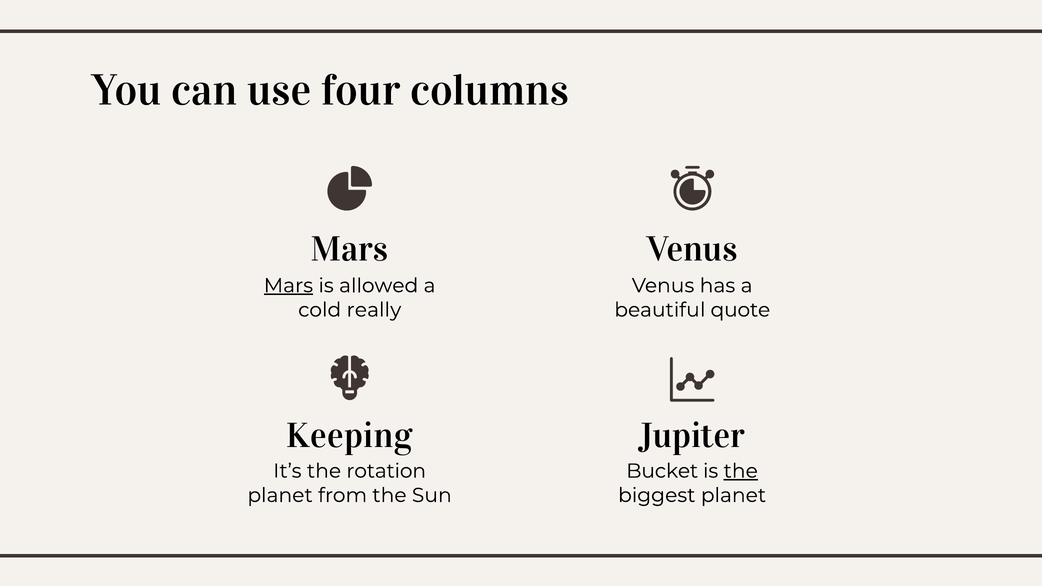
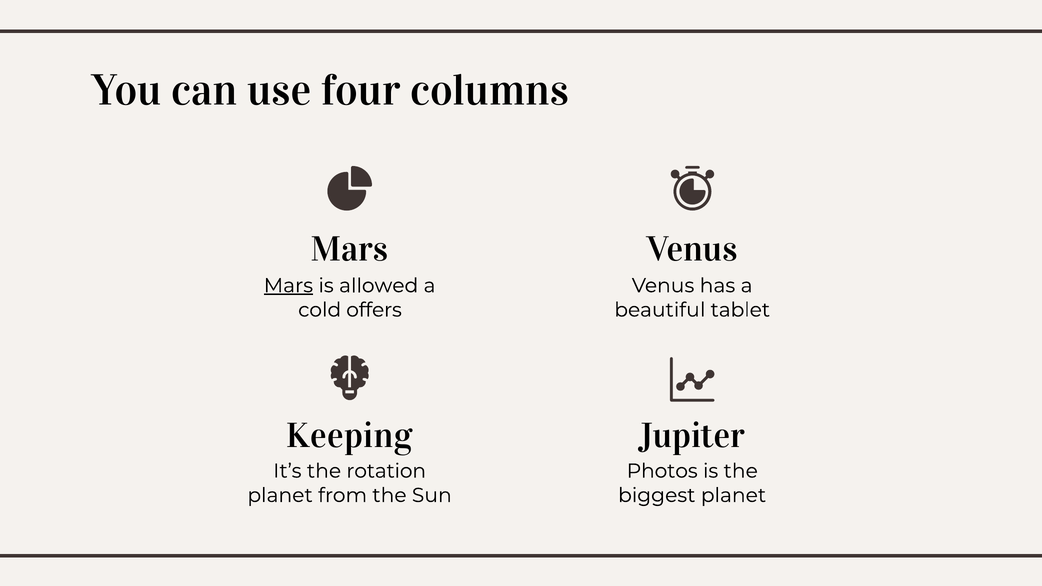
really: really -> offers
quote: quote -> tablet
Bucket: Bucket -> Photos
the at (741, 471) underline: present -> none
